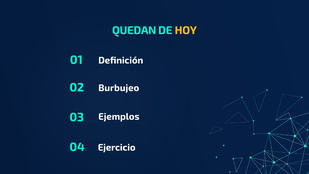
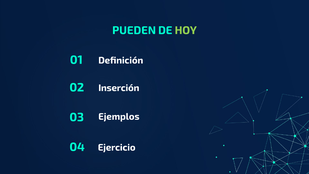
QUEDAN: QUEDAN -> PUEDEN
HOY colour: yellow -> light green
Burbujeo: Burbujeo -> Inserción
